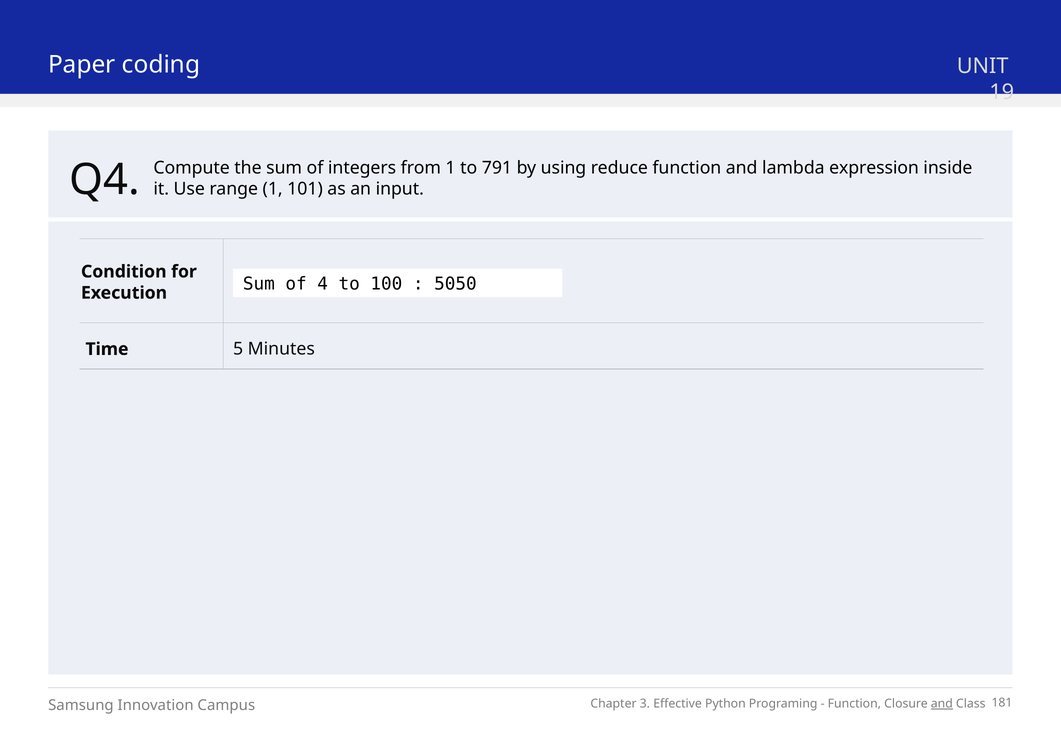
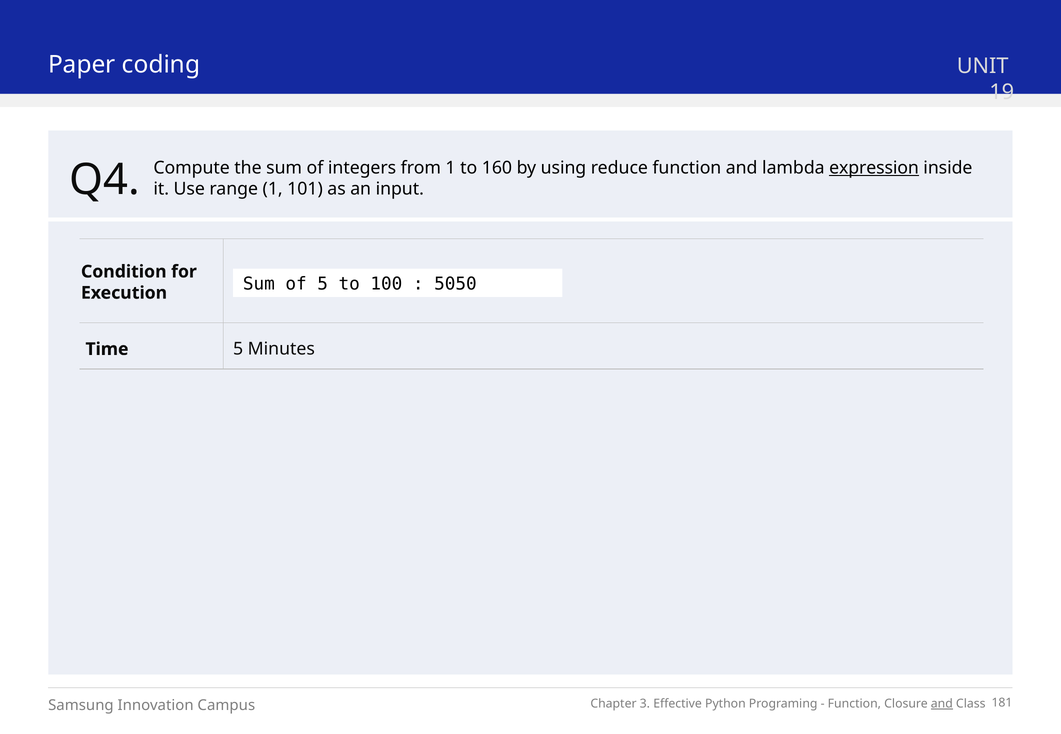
791: 791 -> 160
expression underline: none -> present
of 4: 4 -> 5
